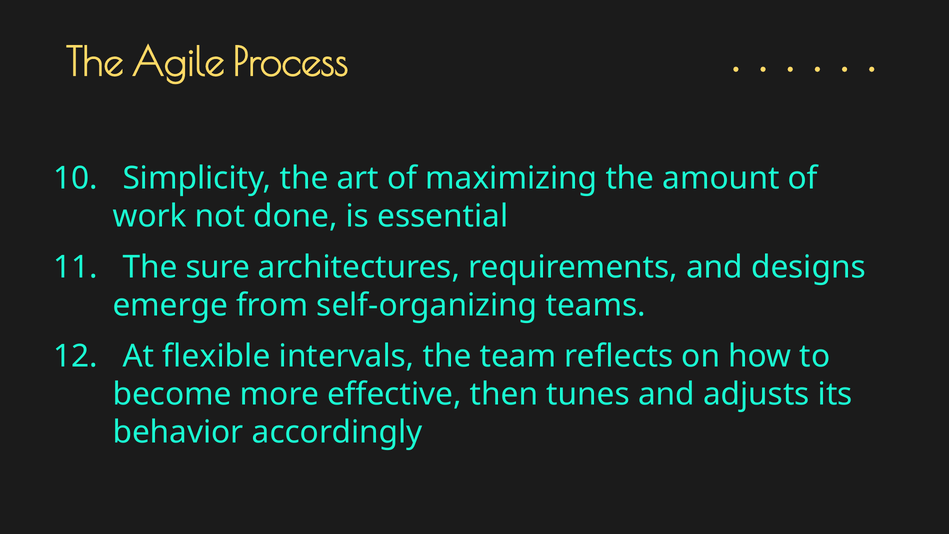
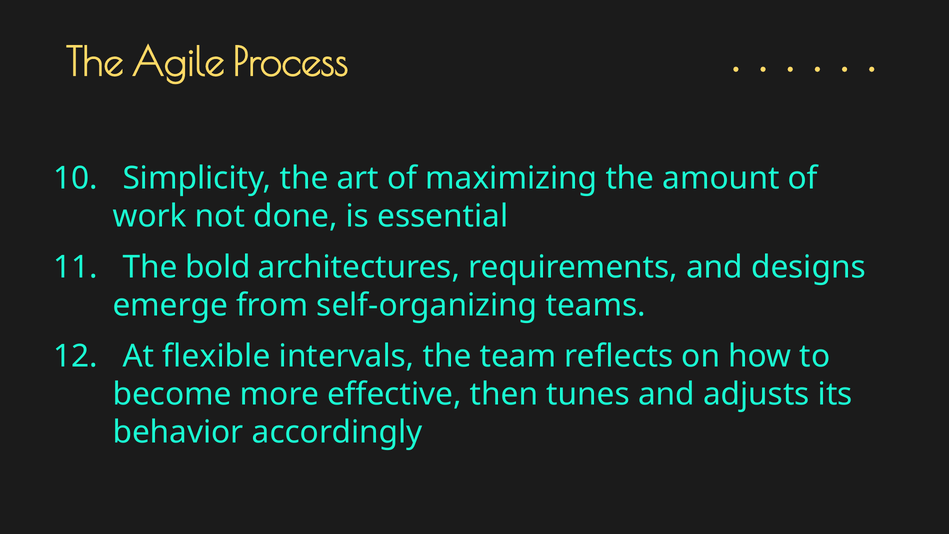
sure: sure -> bold
